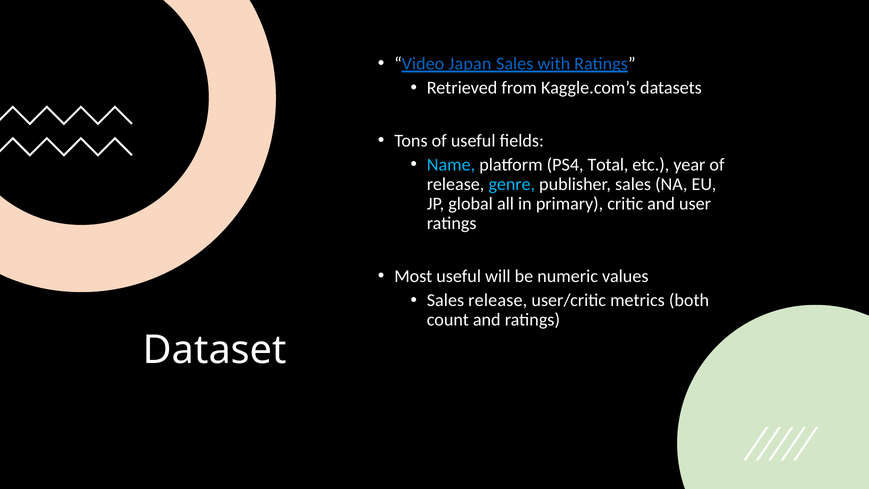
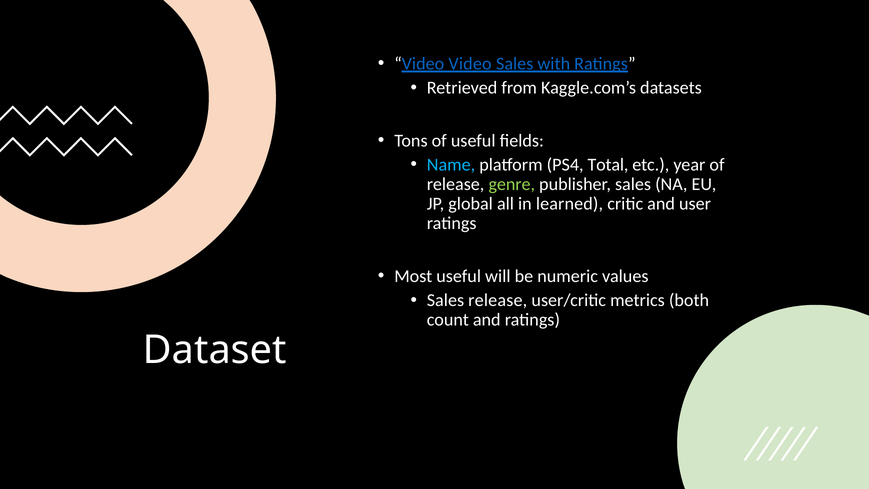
Video Japan: Japan -> Video
genre colour: light blue -> light green
primary: primary -> learned
